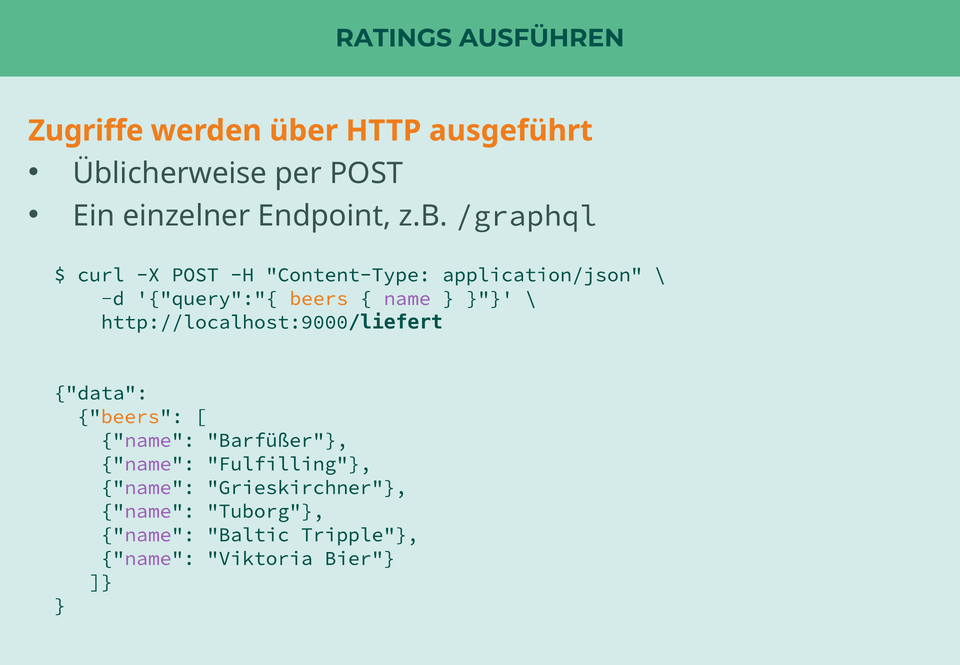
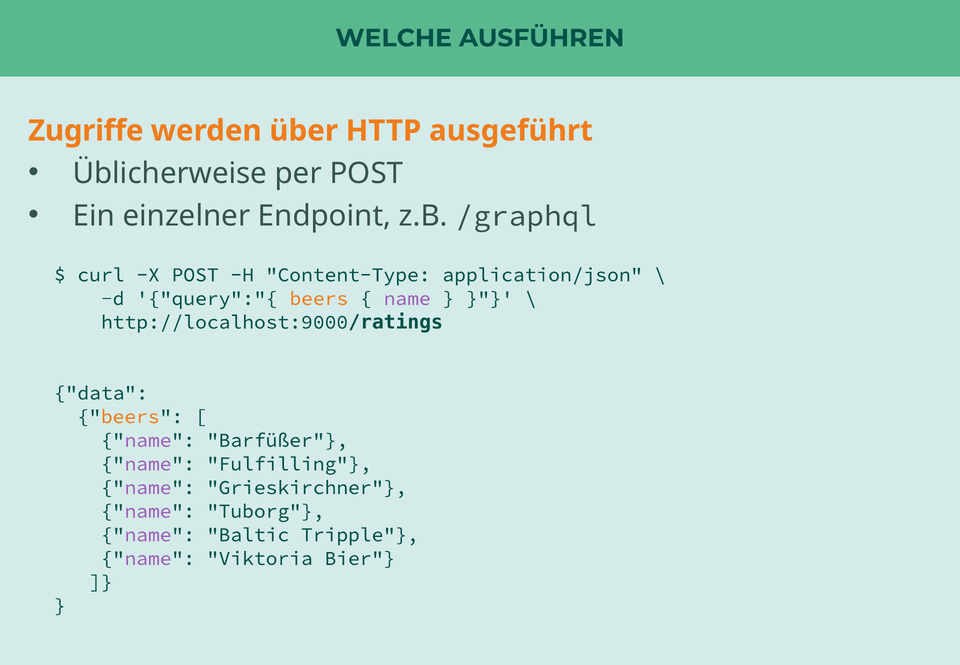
RATINGS: RATINGS -> WELCHE
/liefert: /liefert -> /ratings
